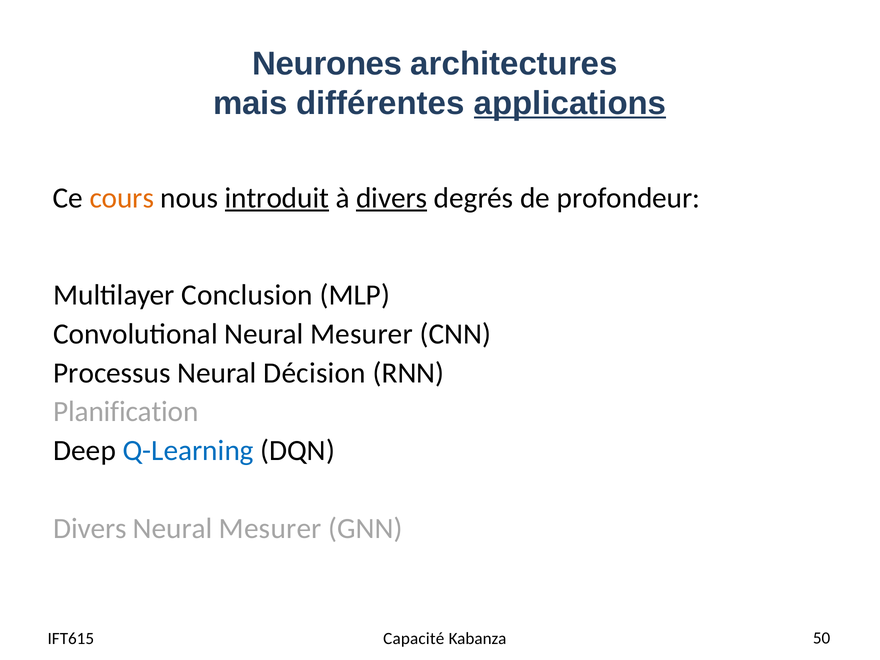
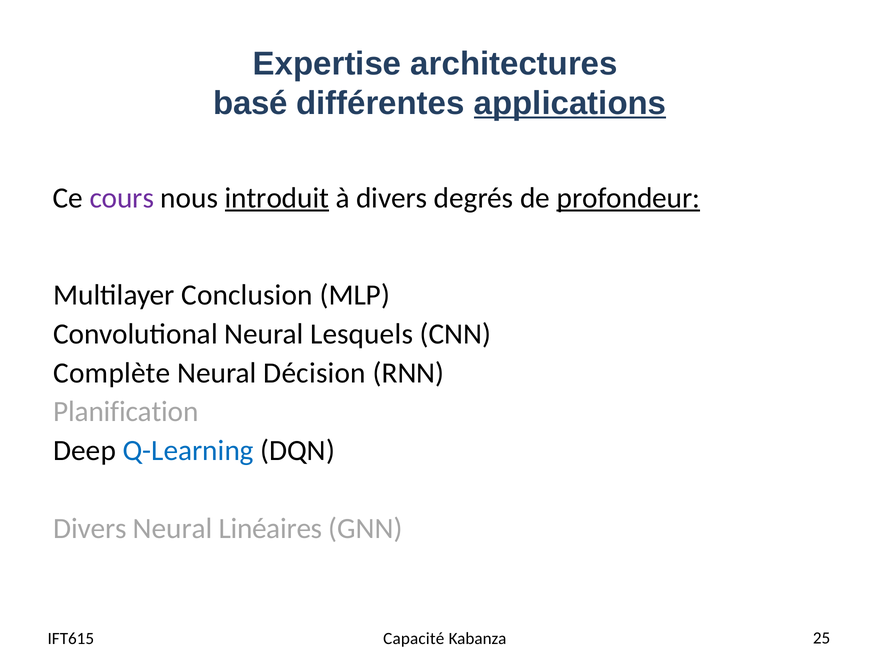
Neurones: Neurones -> Expertise
mais: mais -> basé
cours colour: orange -> purple
divers at (392, 198) underline: present -> none
profondeur underline: none -> present
Convolutional Neural Mesurer: Mesurer -> Lesquels
Processus: Processus -> Complète
Mesurer at (270, 528): Mesurer -> Linéaires
50: 50 -> 25
